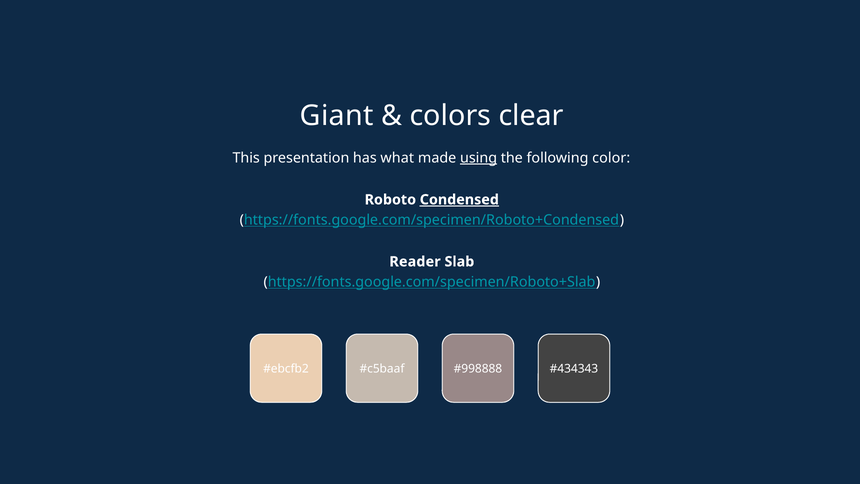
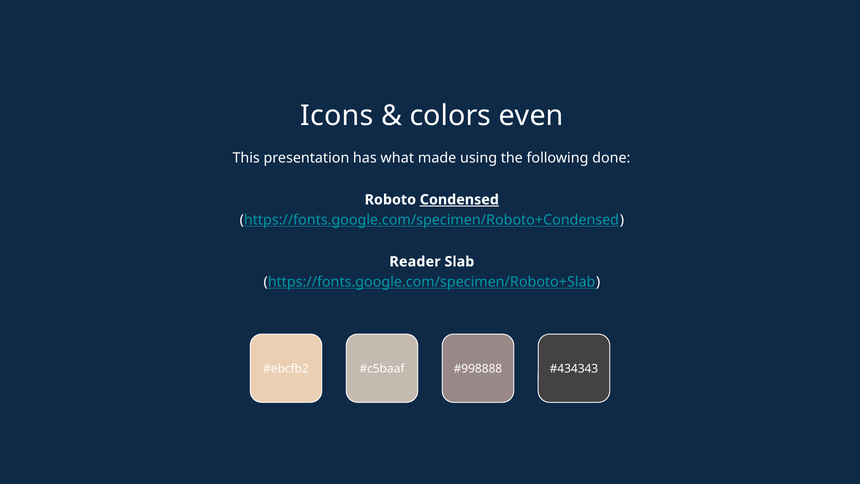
Giant: Giant -> Icons
clear: clear -> even
using underline: present -> none
color: color -> done
